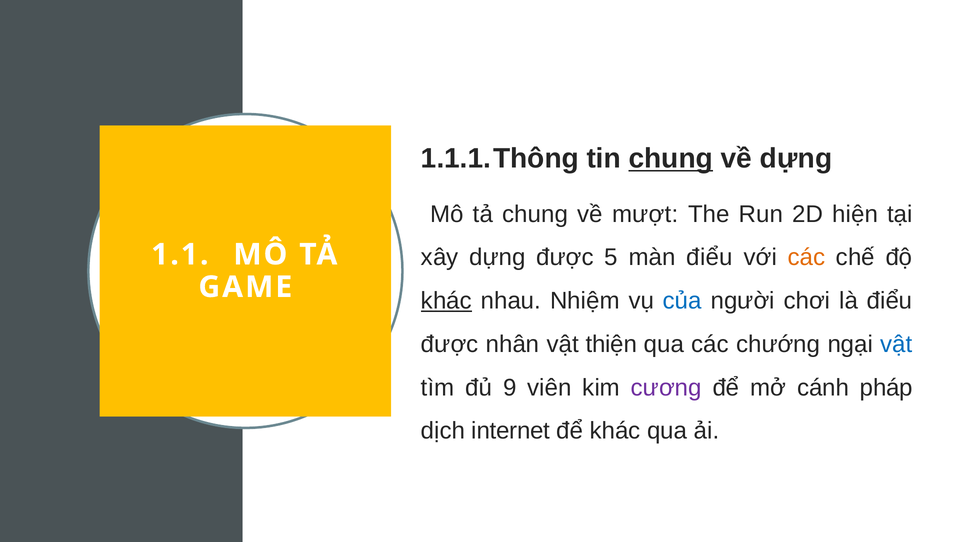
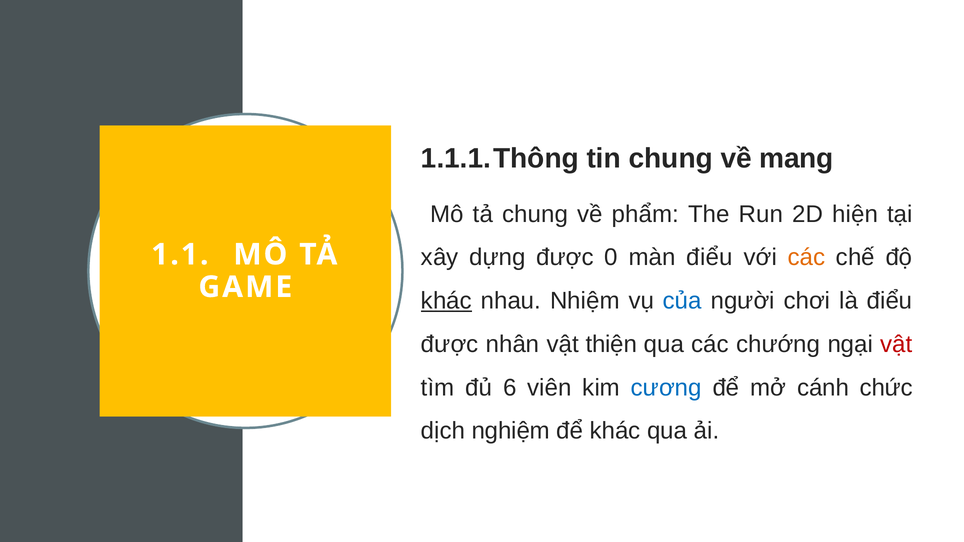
chung at (671, 159) underline: present -> none
về dựng: dựng -> mang
mượt: mượt -> phẩm
5: 5 -> 0
vật at (896, 344) colour: blue -> red
9: 9 -> 6
cương colour: purple -> blue
pháp: pháp -> chức
internet: internet -> nghiệm
